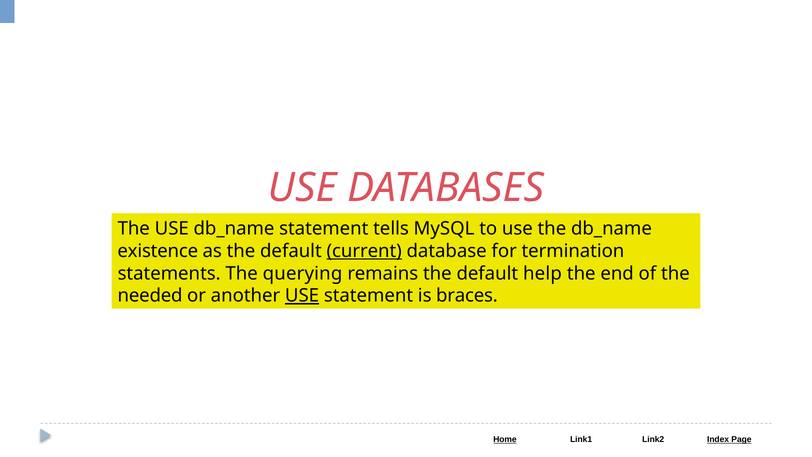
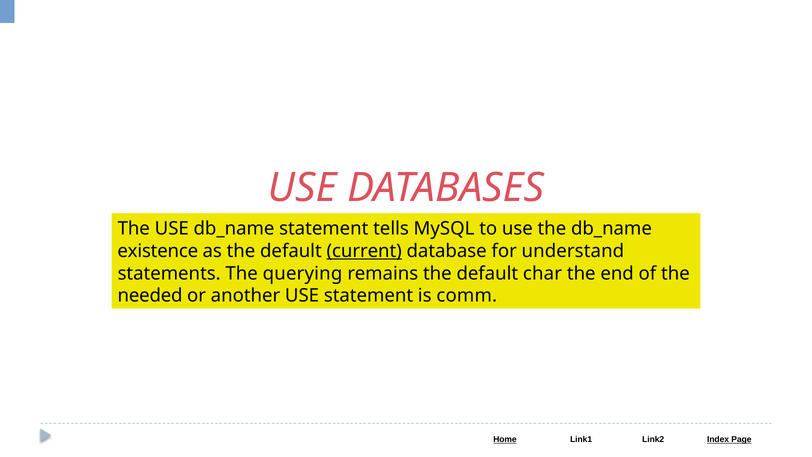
termination: termination -> understand
help: help -> char
USE at (302, 296) underline: present -> none
braces: braces -> comm
